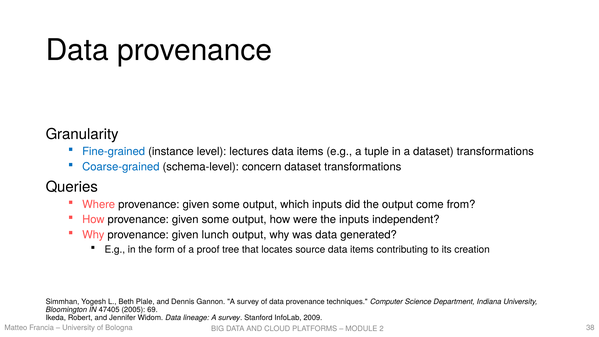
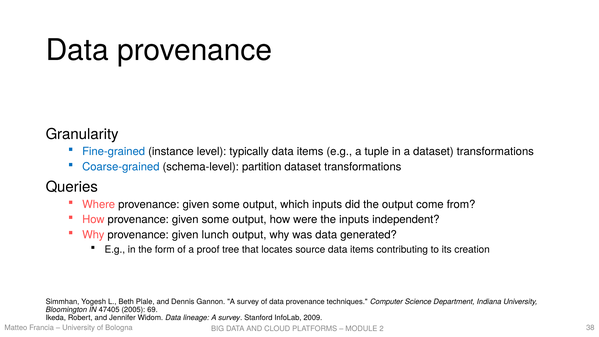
lectures: lectures -> typically
concern: concern -> partition
